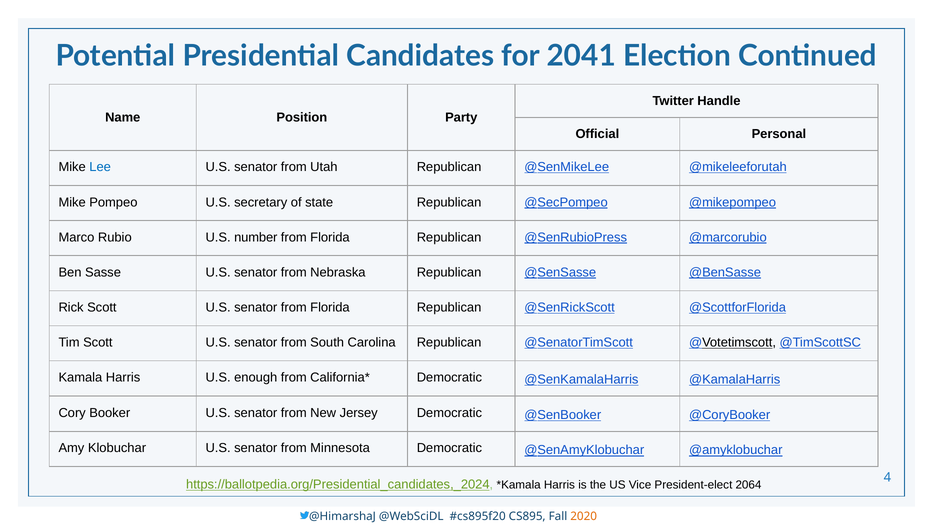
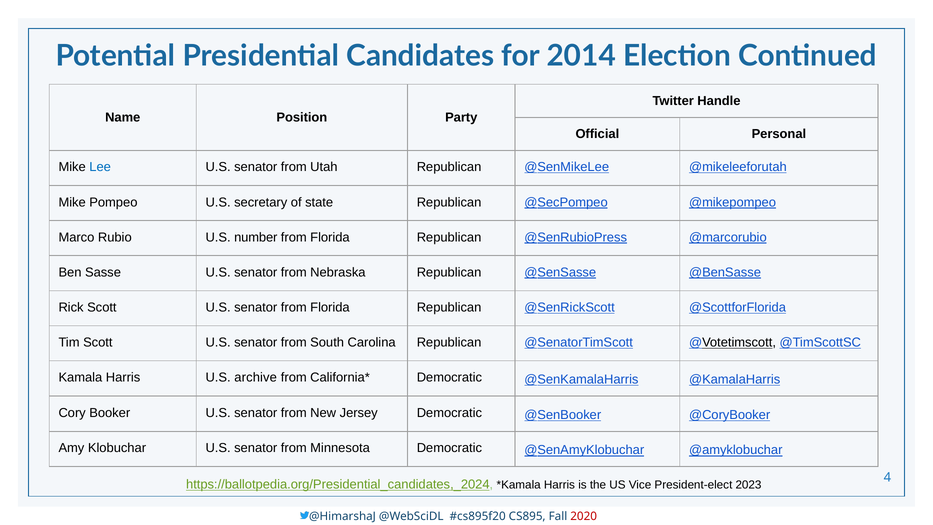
2041: 2041 -> 2014
enough: enough -> archive
2064: 2064 -> 2023
2020 colour: orange -> red
